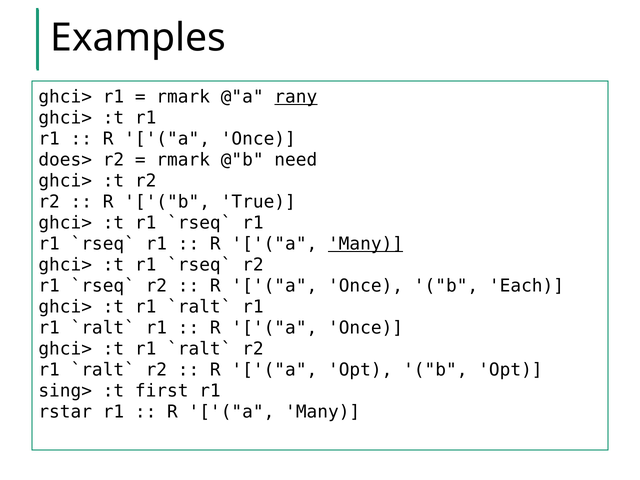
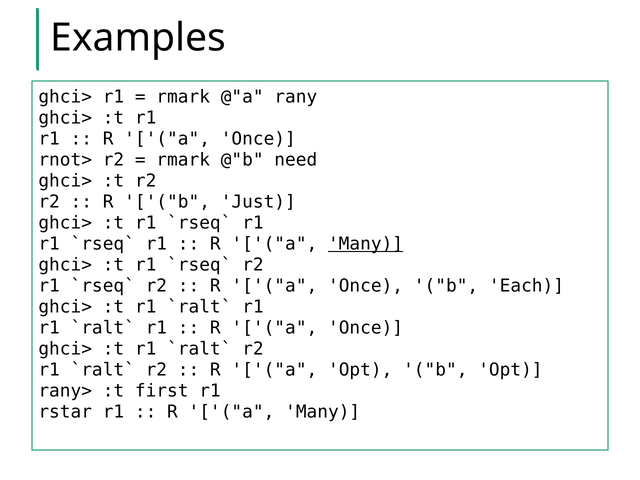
rany underline: present -> none
does>: does> -> rnot>
True: True -> Just
sing>: sing> -> rany>
